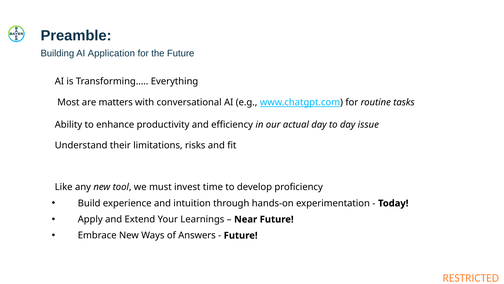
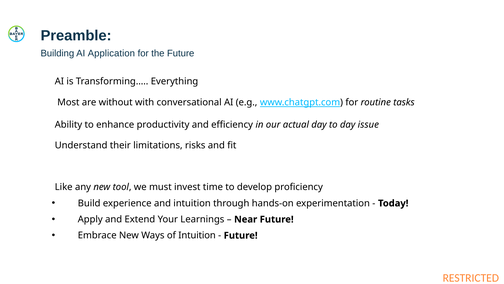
matters: matters -> without
of Answers: Answers -> Intuition
